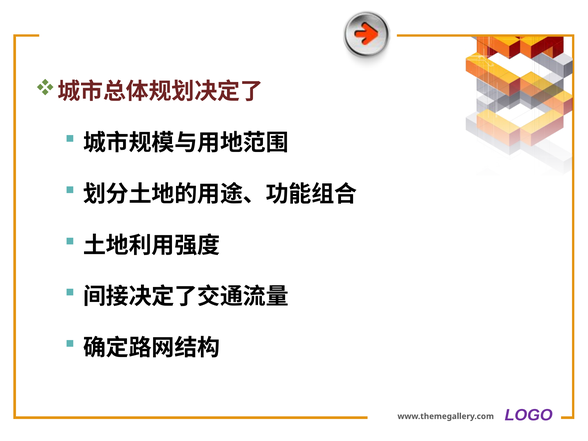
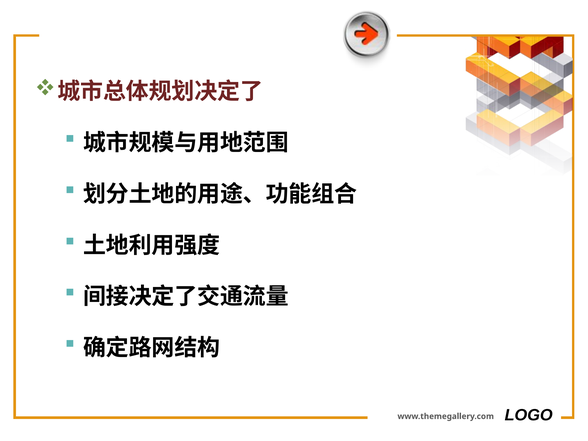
LOGO colour: purple -> black
